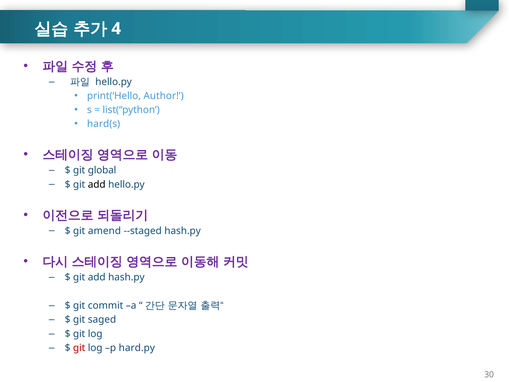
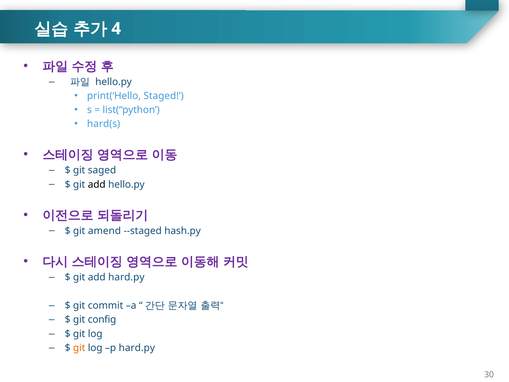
Author: Author -> Staged
global: global -> saged
add hash.py: hash.py -> hard.py
saged: saged -> config
git at (79, 348) colour: red -> orange
